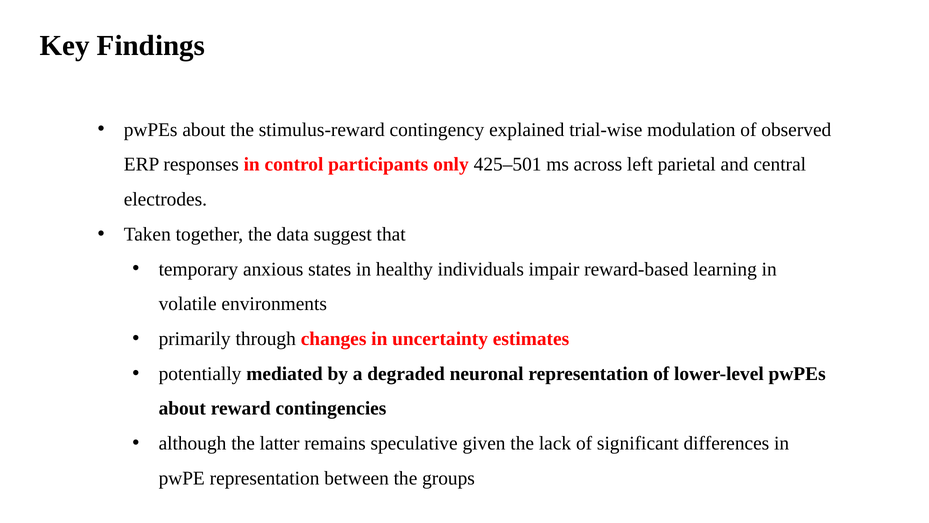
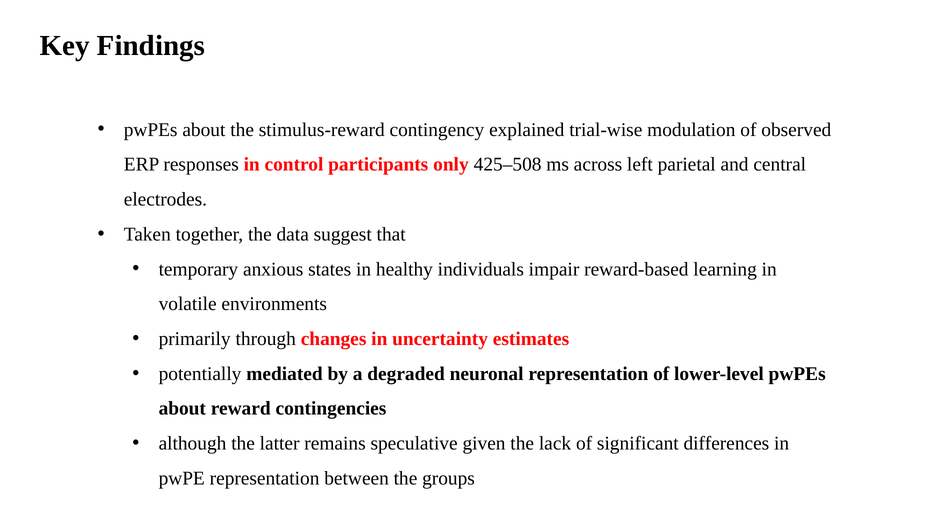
425–501: 425–501 -> 425–508
